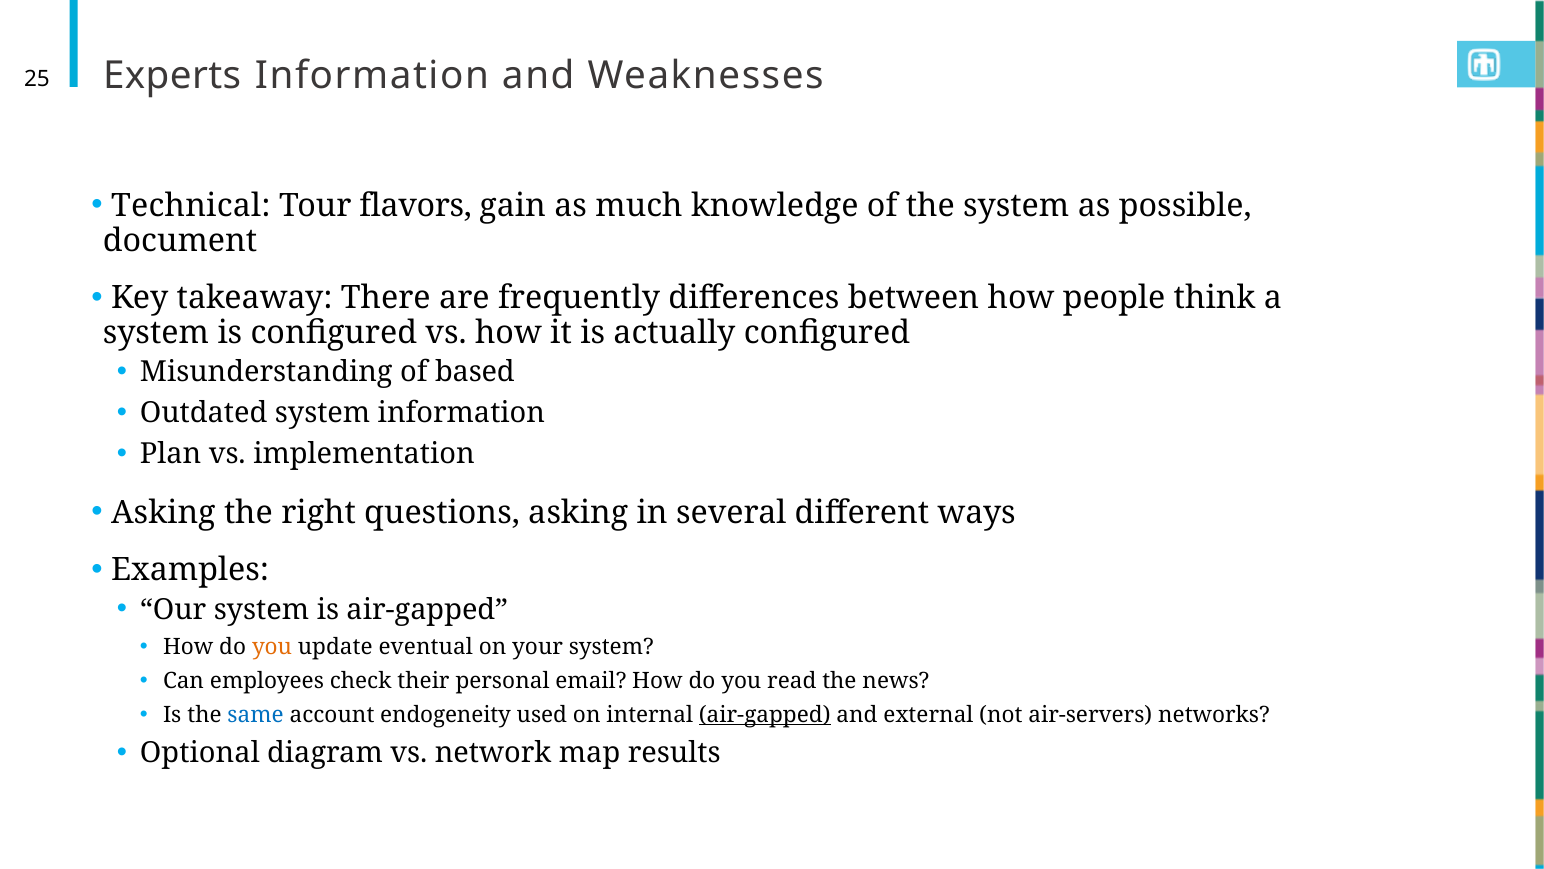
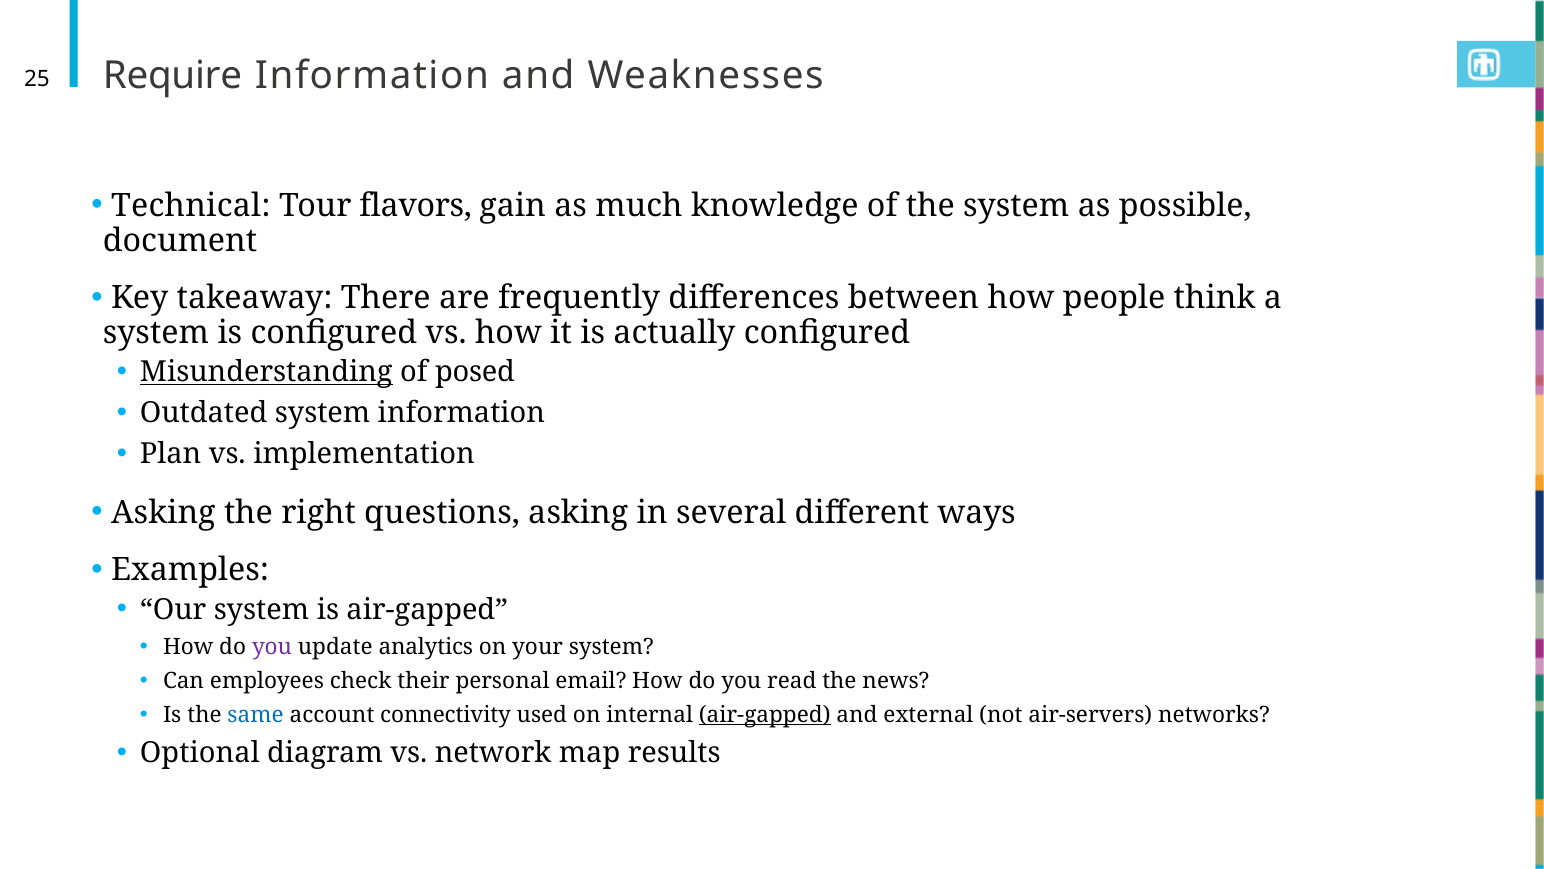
Experts: Experts -> Require
Misunderstanding underline: none -> present
based: based -> posed
you at (272, 647) colour: orange -> purple
eventual: eventual -> analytics
endogeneity: endogeneity -> connectivity
